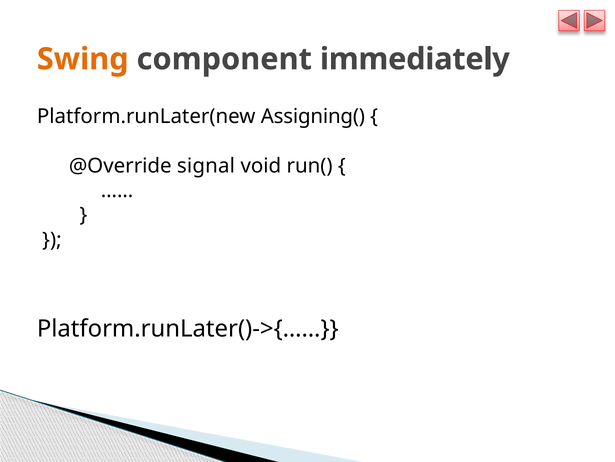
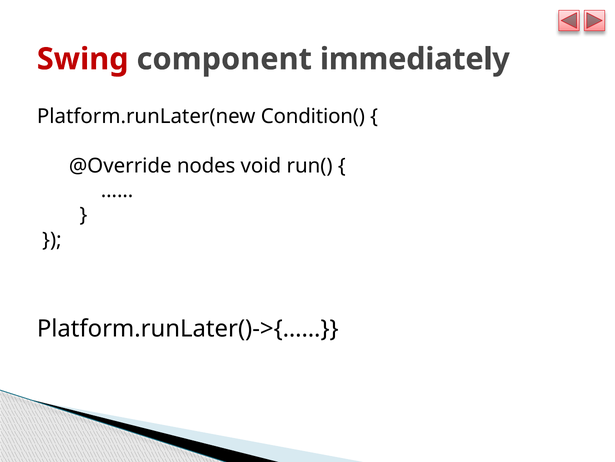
Swing colour: orange -> red
Assigning(: Assigning( -> Condition(
signal: signal -> nodes
